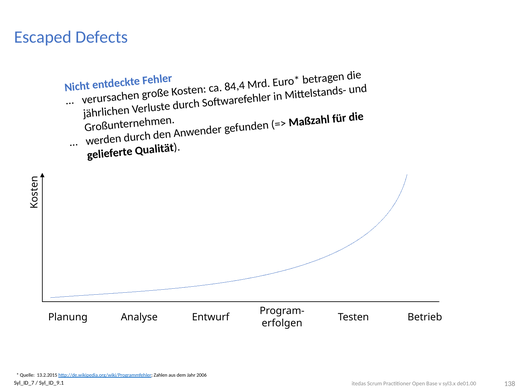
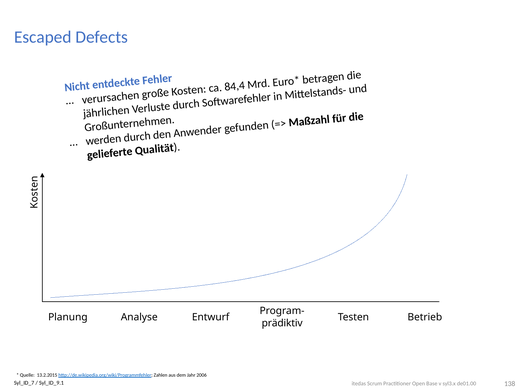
erfolgen: erfolgen -> prädiktiv
